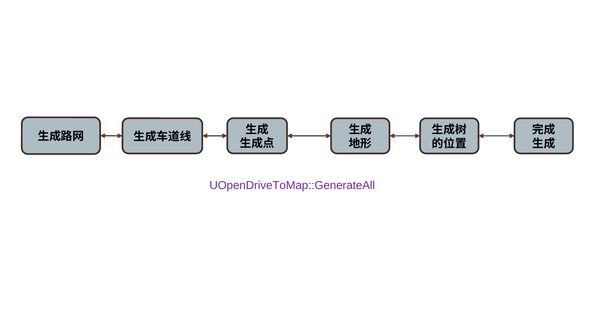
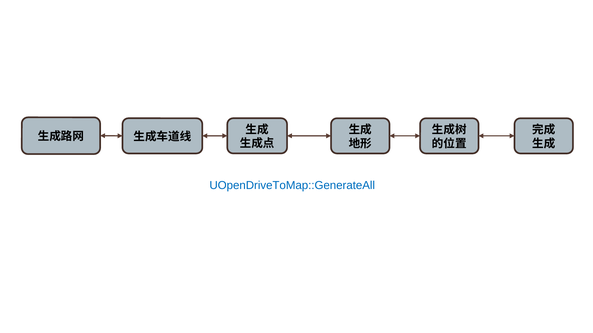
UOpenDriveToMap::GenerateAll colour: purple -> blue
